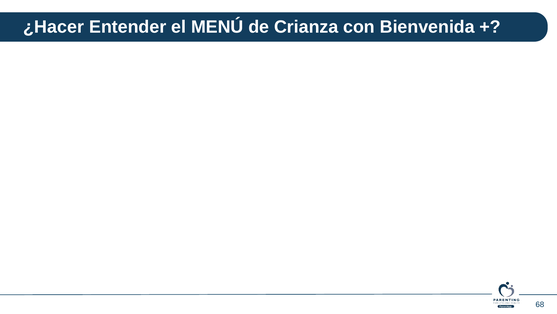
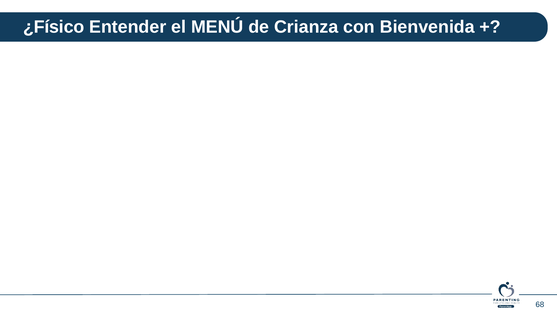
¿Hacer: ¿Hacer -> ¿Físico
